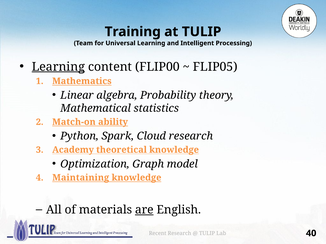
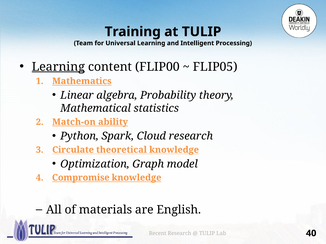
Academy: Academy -> Circulate
Maintaining: Maintaining -> Compromise
are underline: present -> none
